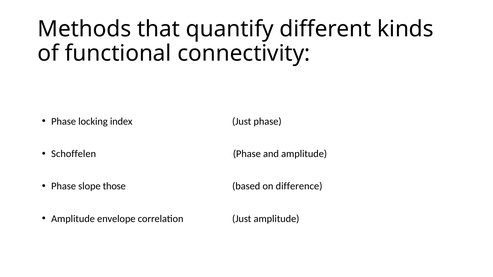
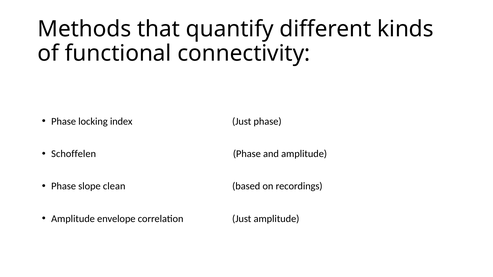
those: those -> clean
difference: difference -> recordings
